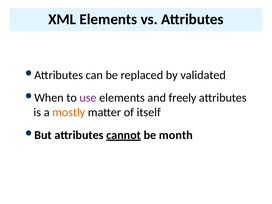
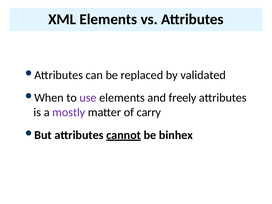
mostly colour: orange -> purple
itself: itself -> carry
month: month -> binhex
